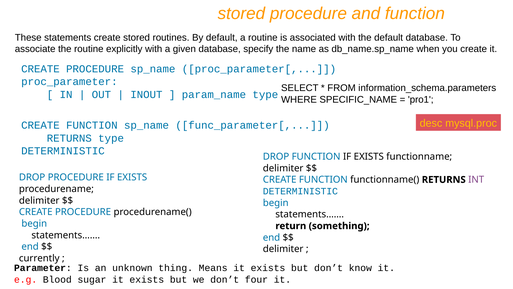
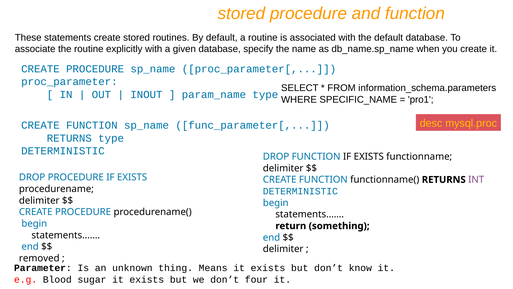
currently: currently -> removed
